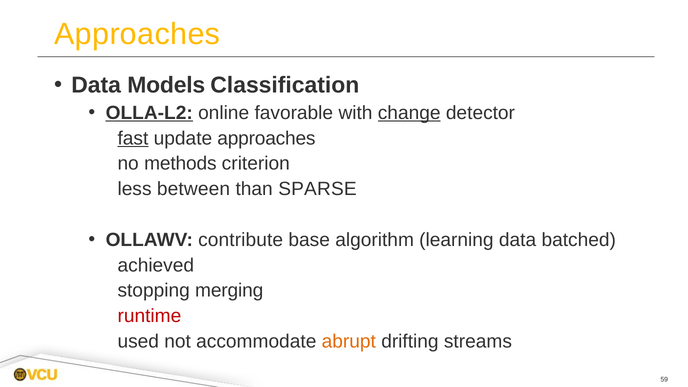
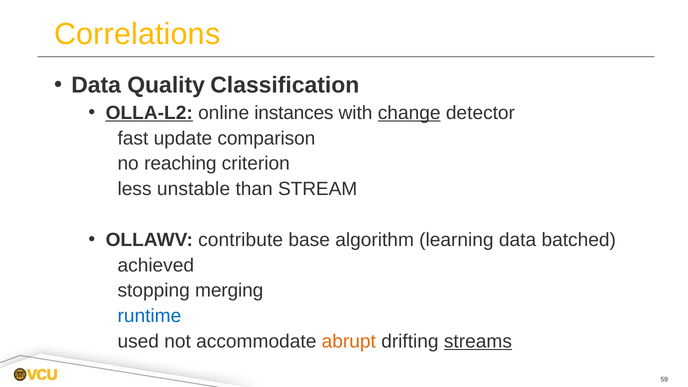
Approaches at (137, 34): Approaches -> Correlations
Models: Models -> Quality
favorable: favorable -> instances
fast underline: present -> none
update approaches: approaches -> comparison
methods: methods -> reaching
between: between -> unstable
SPARSE: SPARSE -> STREAM
runtime colour: red -> blue
streams underline: none -> present
